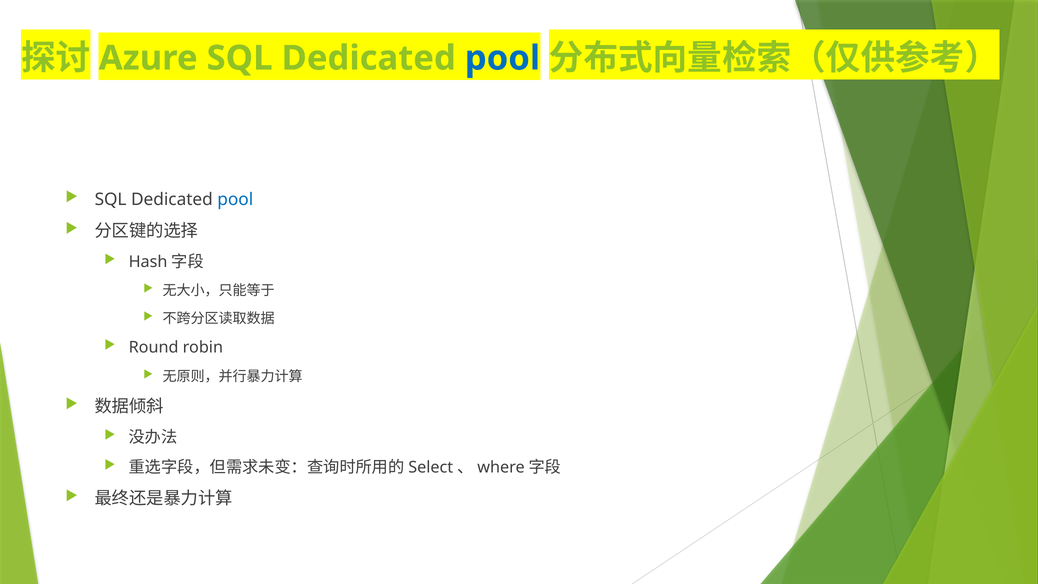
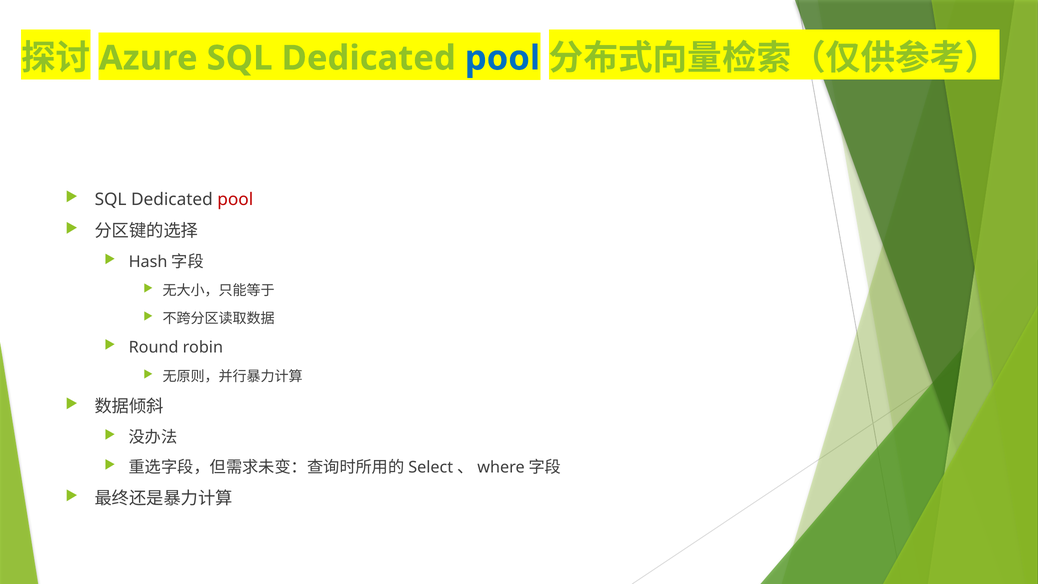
pool at (235, 199) colour: blue -> red
